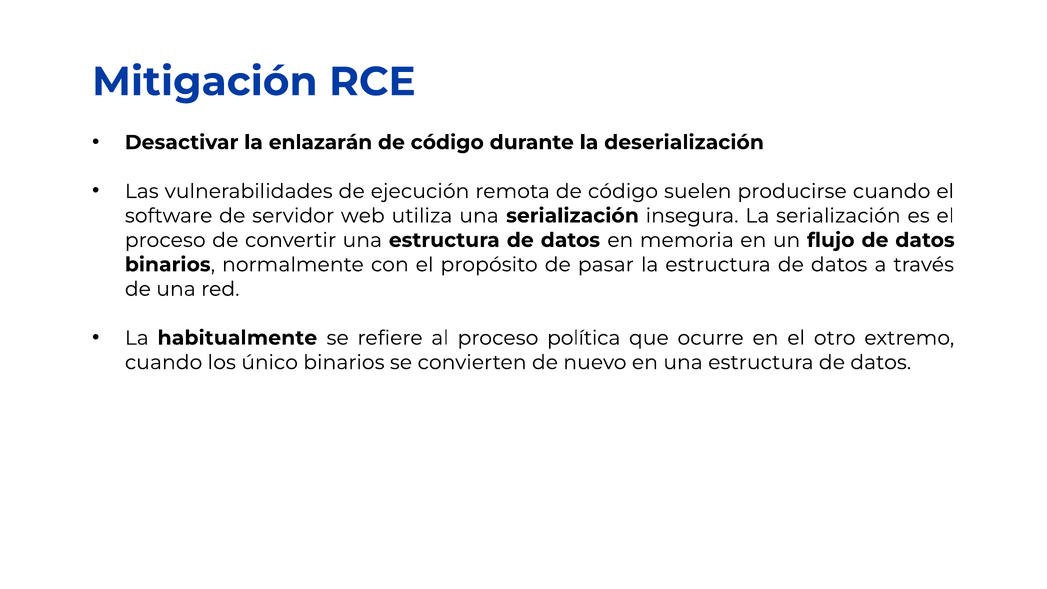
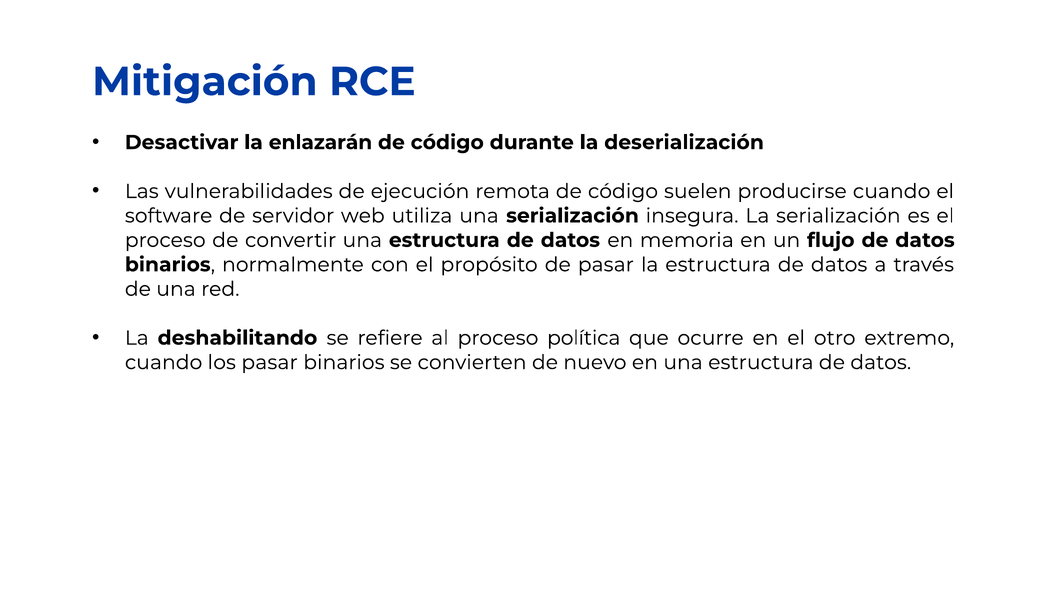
habitualmente: habitualmente -> deshabilitando
los único: único -> pasar
